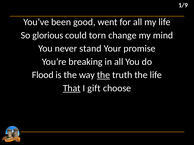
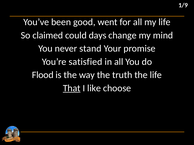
glorious: glorious -> claimed
torn: torn -> days
breaking: breaking -> satisfied
the at (103, 75) underline: present -> none
gift: gift -> like
